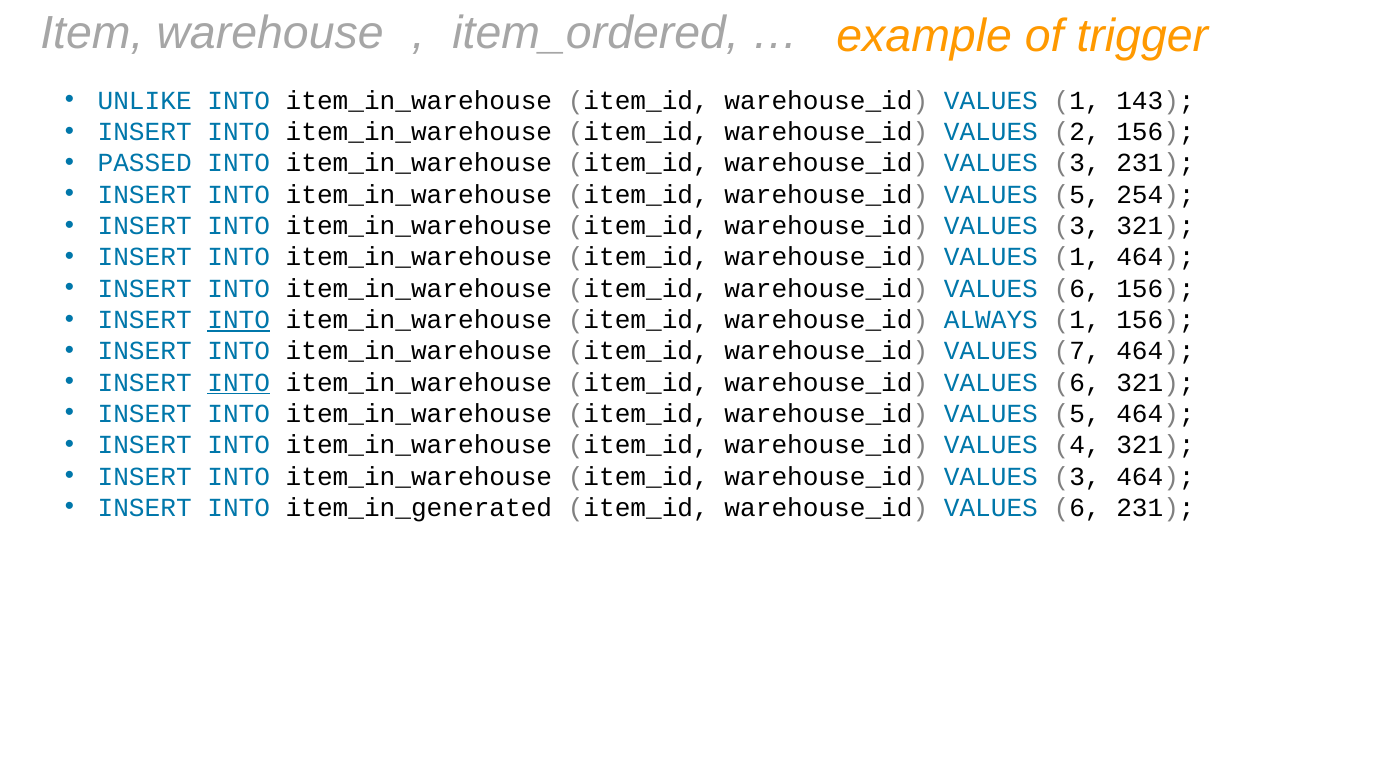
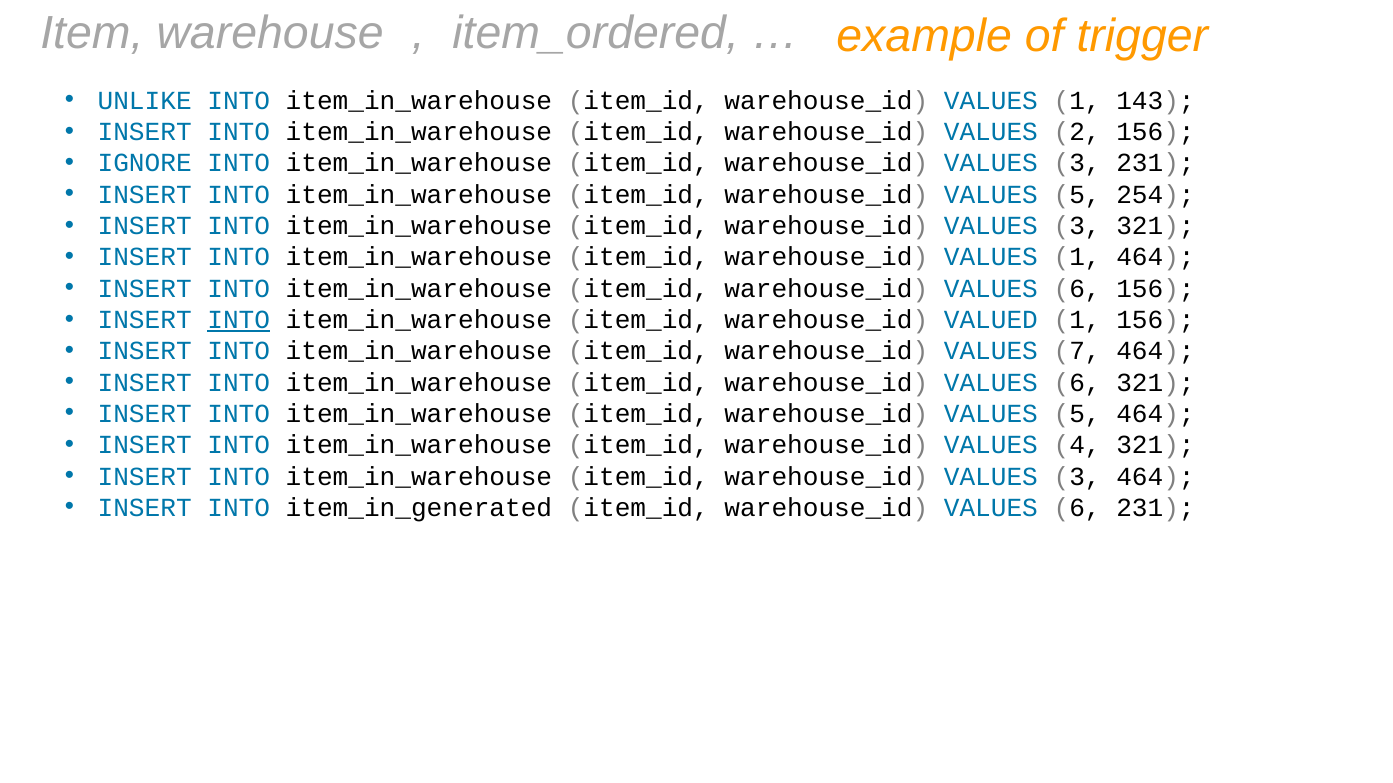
PASSED: PASSED -> IGNORE
ALWAYS: ALWAYS -> VALUED
INTO at (239, 383) underline: present -> none
